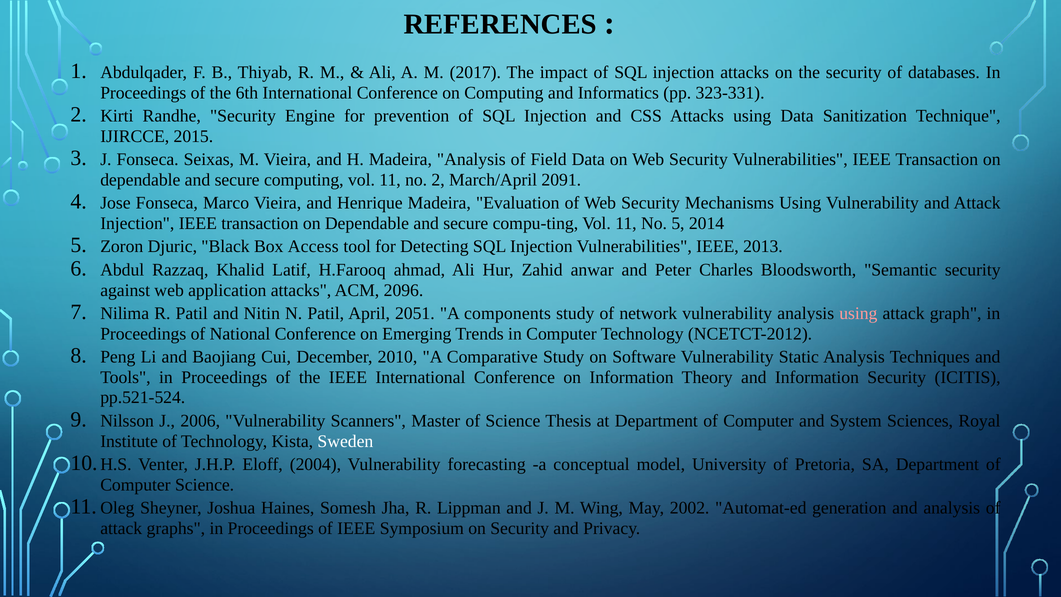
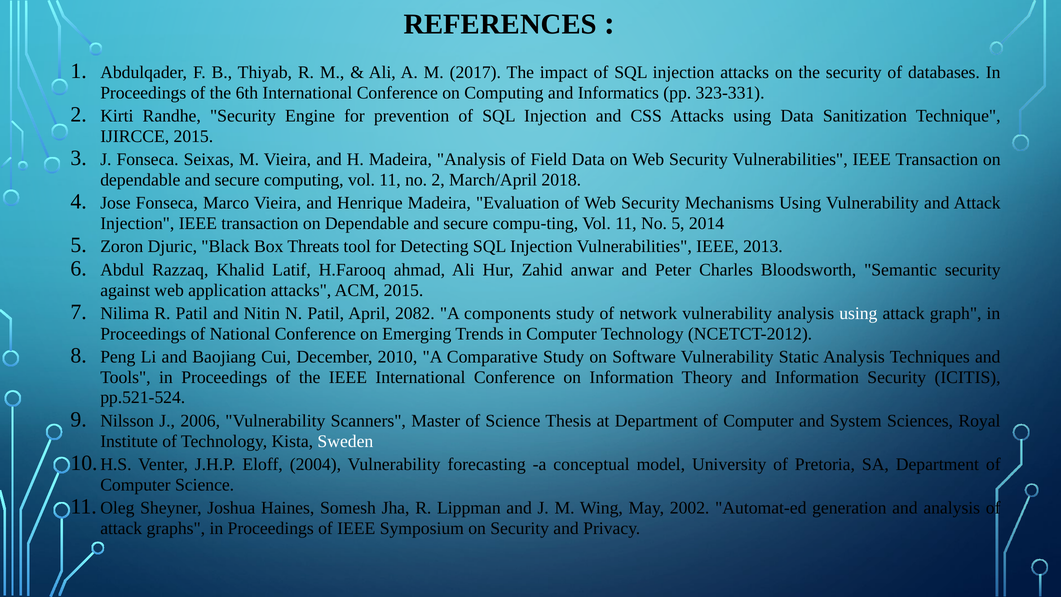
2091: 2091 -> 2018
Access: Access -> Threats
ACM 2096: 2096 -> 2015
2051: 2051 -> 2082
using at (858, 313) colour: pink -> white
